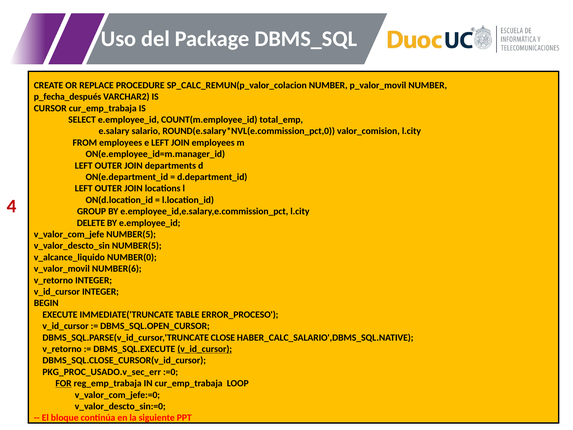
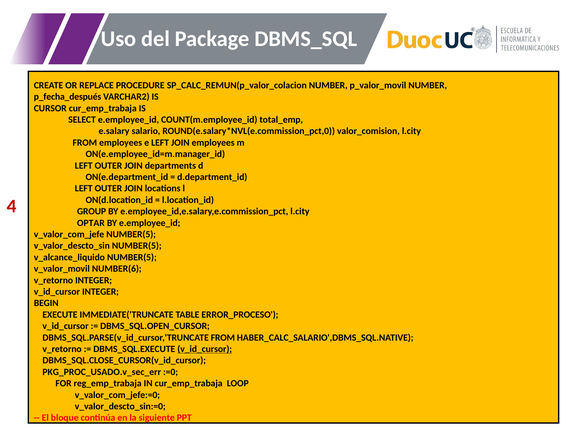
DELETE: DELETE -> OPTAR
v_alcance_liquido NUMBER(0: NUMBER(0 -> NUMBER(5
DBMS_SQL.PARSE(v_id_cursor,'TRUNCATE CLOSE: CLOSE -> FROM
FOR underline: present -> none
